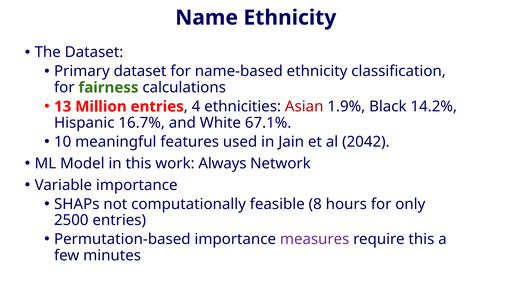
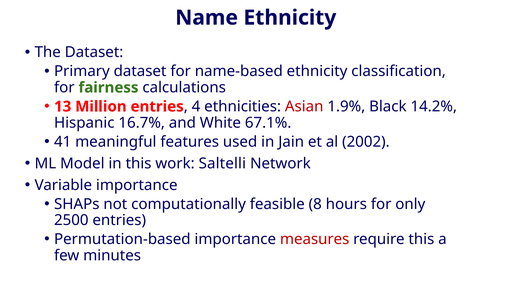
10: 10 -> 41
2042: 2042 -> 2002
Always: Always -> Saltelli
measures colour: purple -> red
